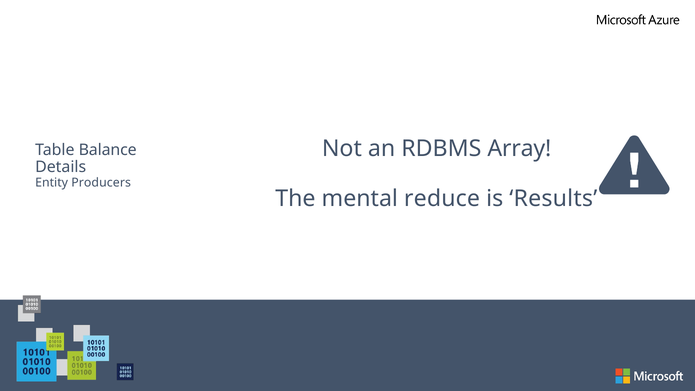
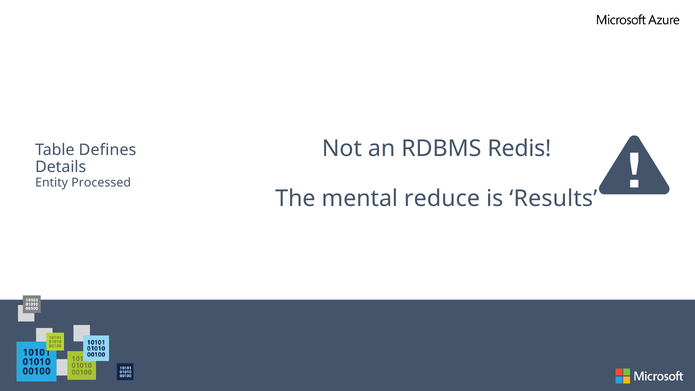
Array: Array -> Redis
Balance: Balance -> Defines
Producers: Producers -> Processed
